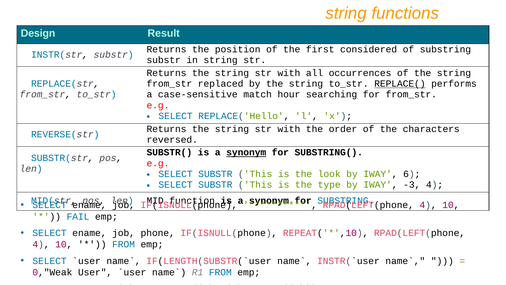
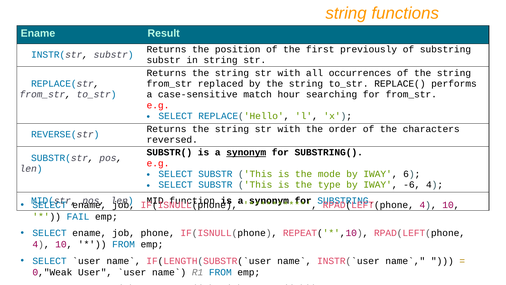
Design at (38, 33): Design -> Ename
considered: considered -> previously
REPLACE( underline: present -> none
look: look -> mode
-3: -3 -> -6
